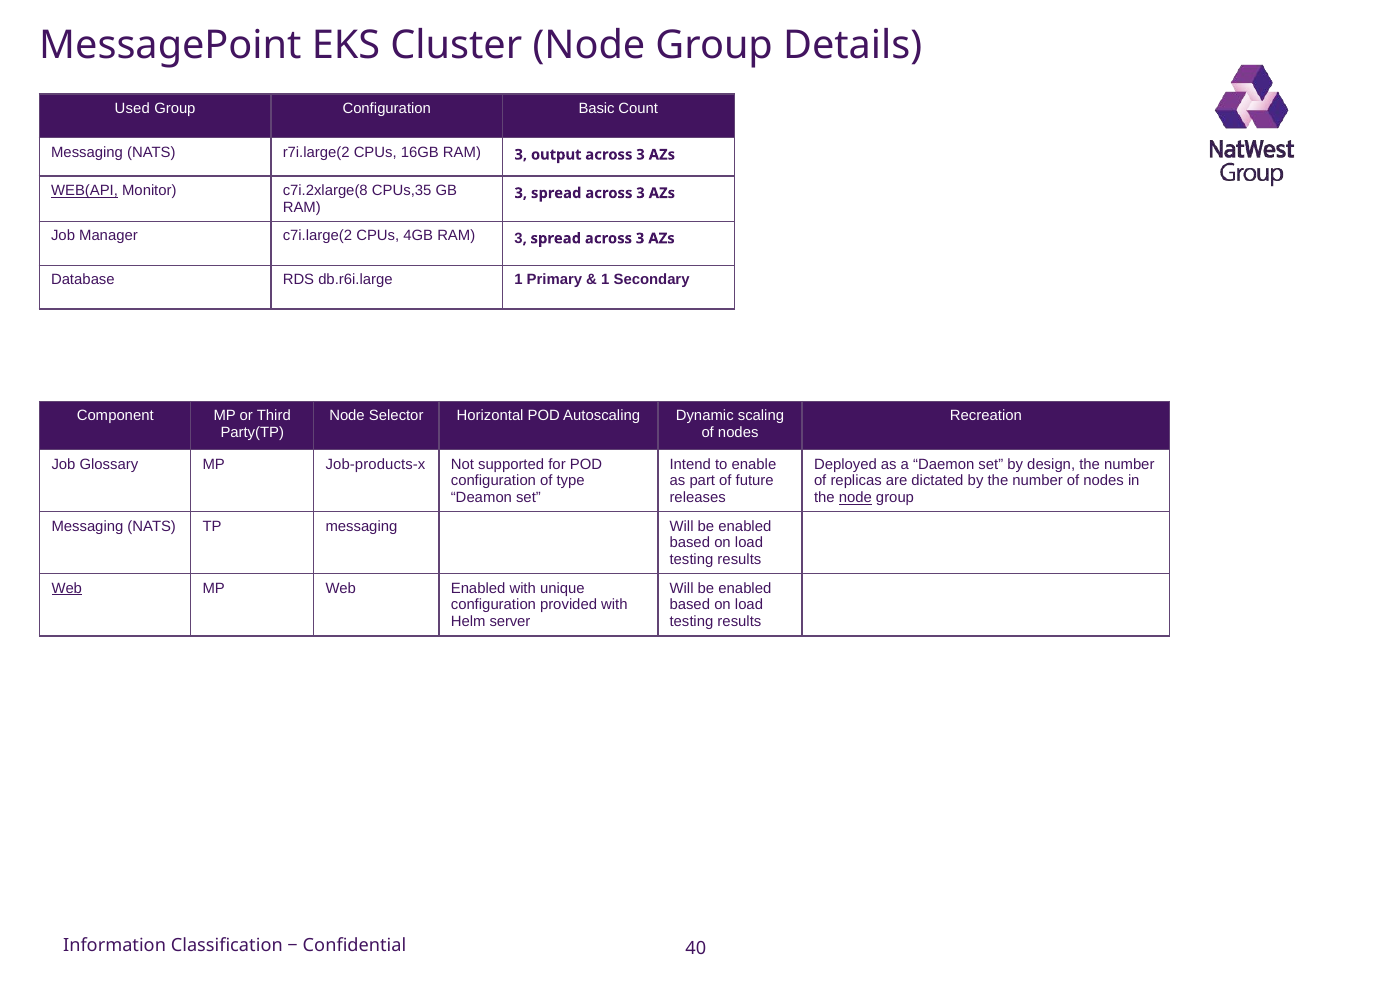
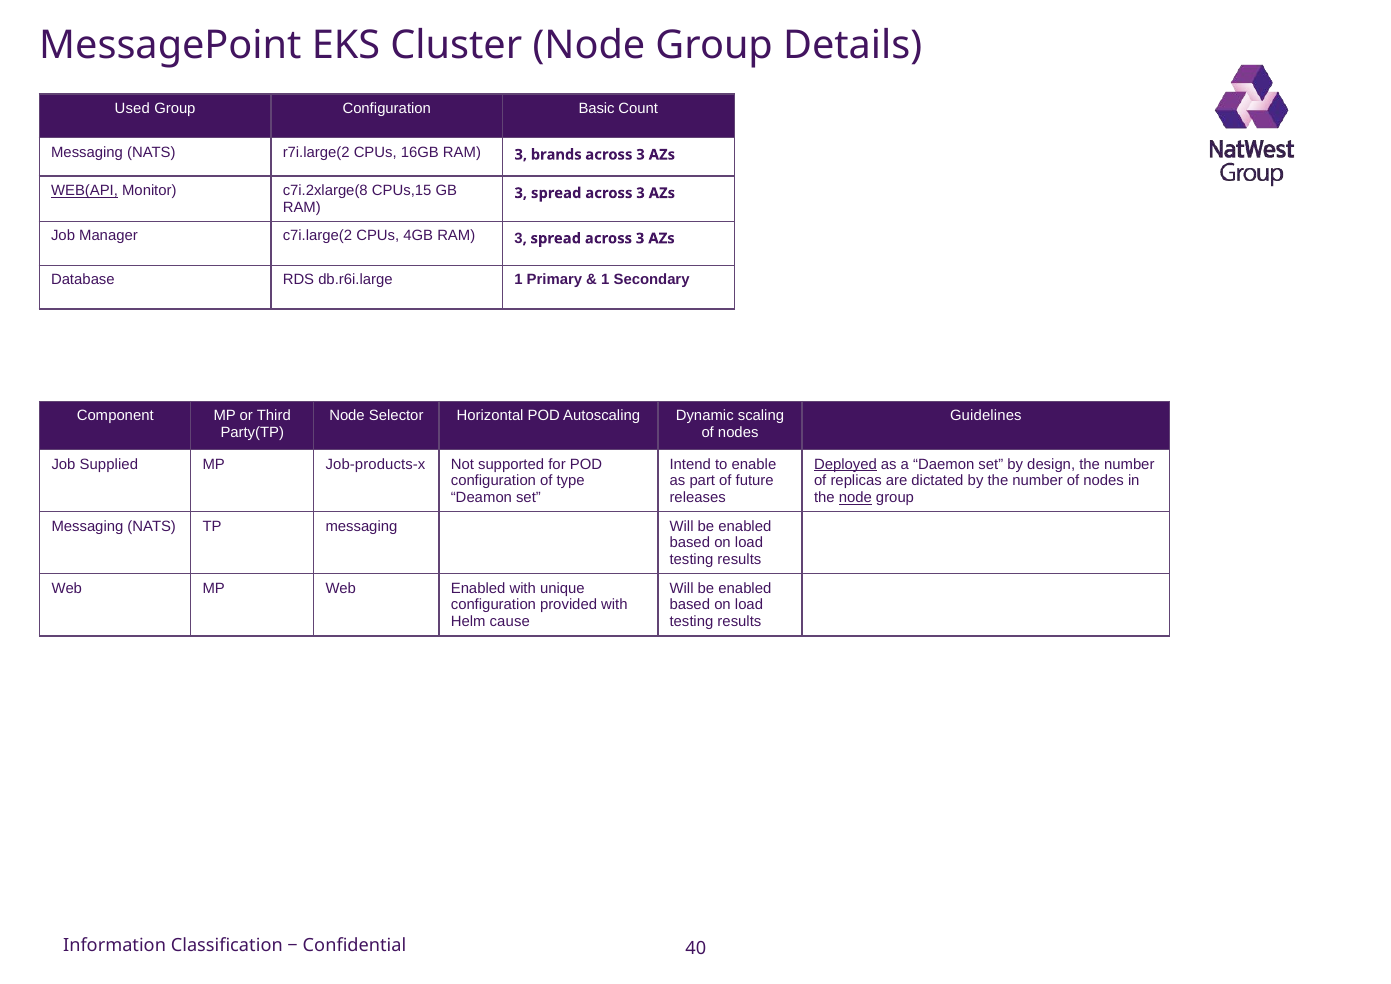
output: output -> brands
CPUs,35: CPUs,35 -> CPUs,15
Recreation: Recreation -> Guidelines
Glossary: Glossary -> Supplied
Deployed underline: none -> present
Web at (67, 588) underline: present -> none
server: server -> cause
